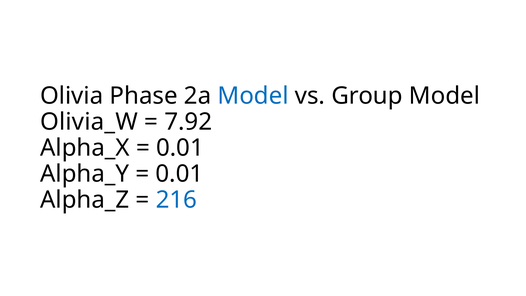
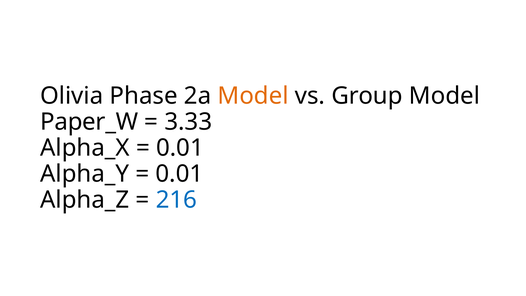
Model at (253, 96) colour: blue -> orange
Olivia_W: Olivia_W -> Paper_W
7.92: 7.92 -> 3.33
